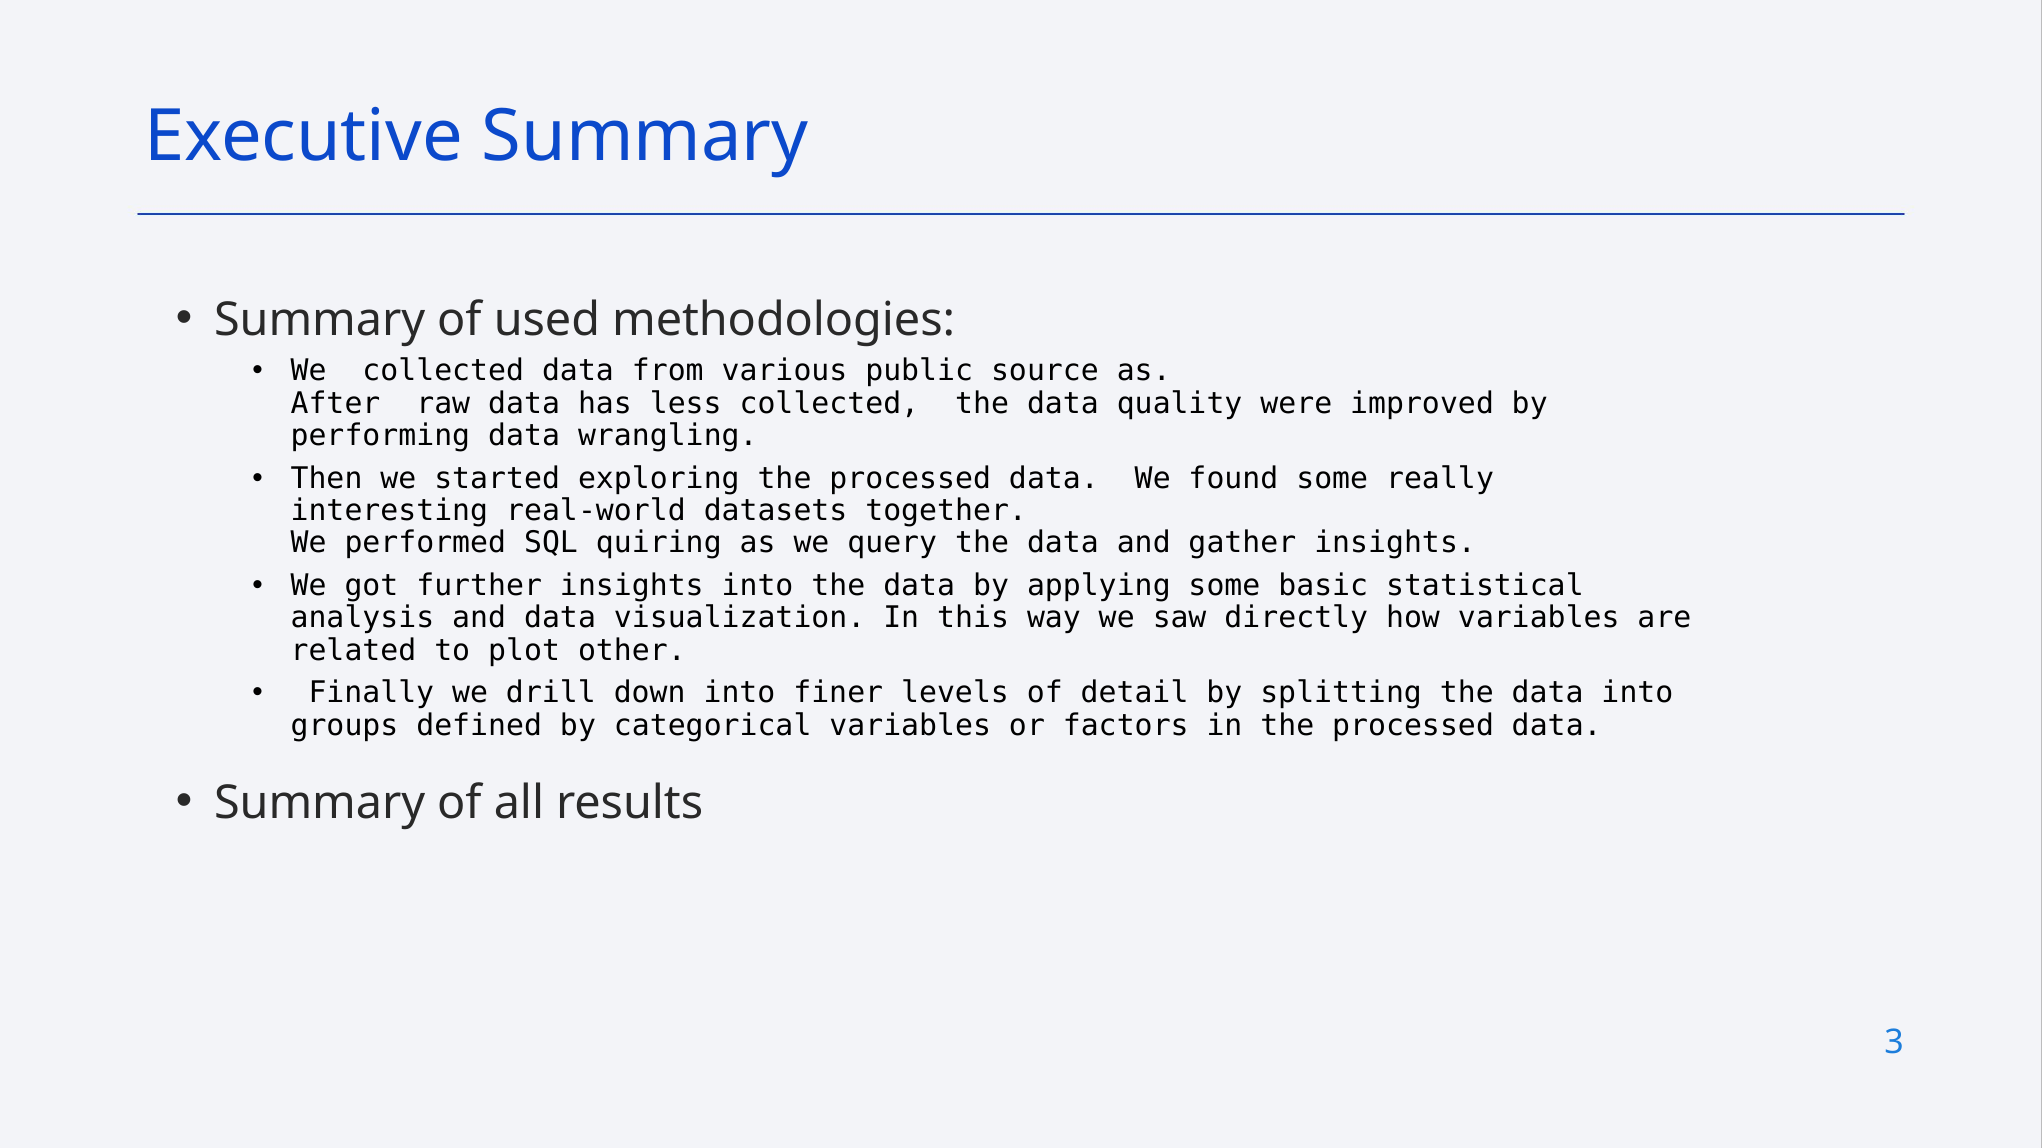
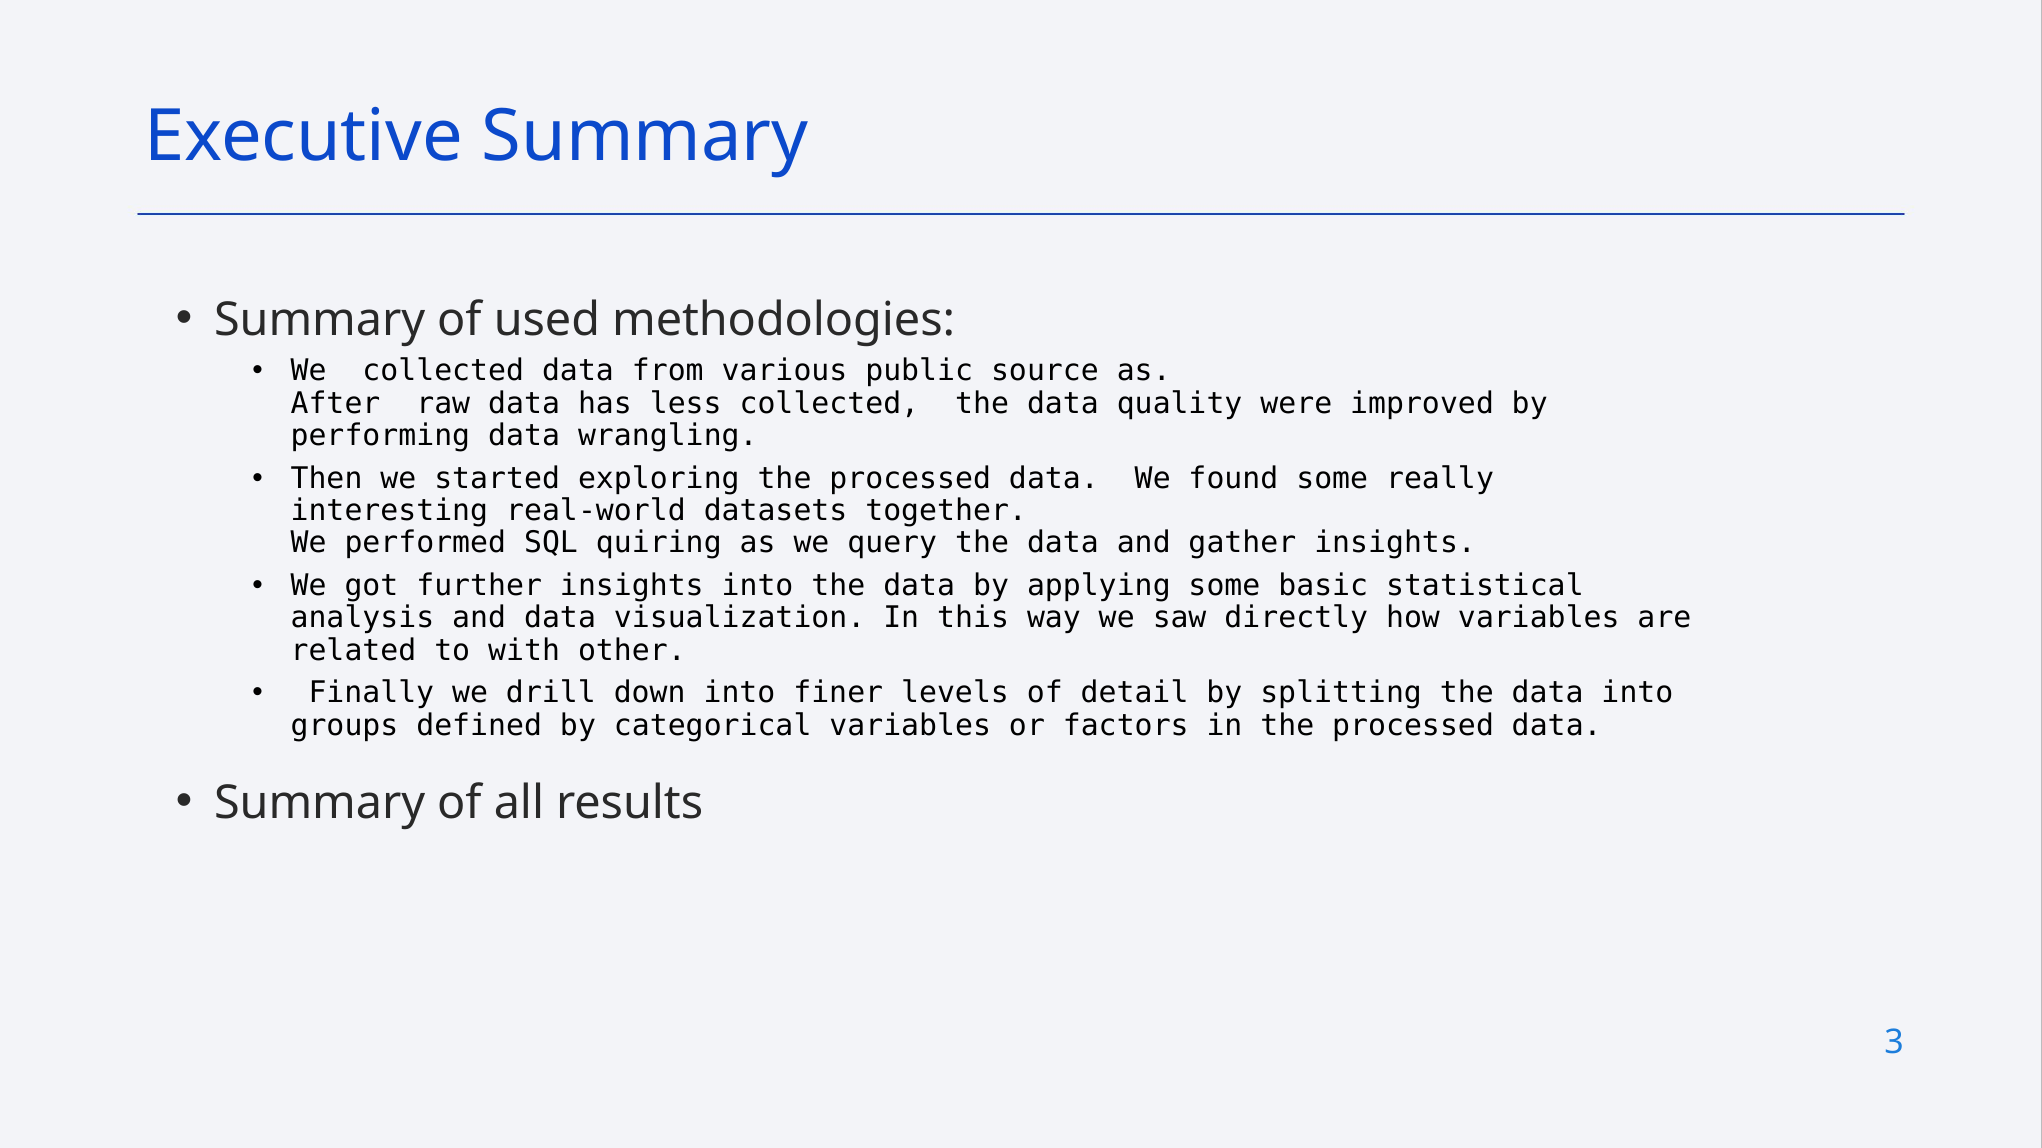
plot: plot -> with
